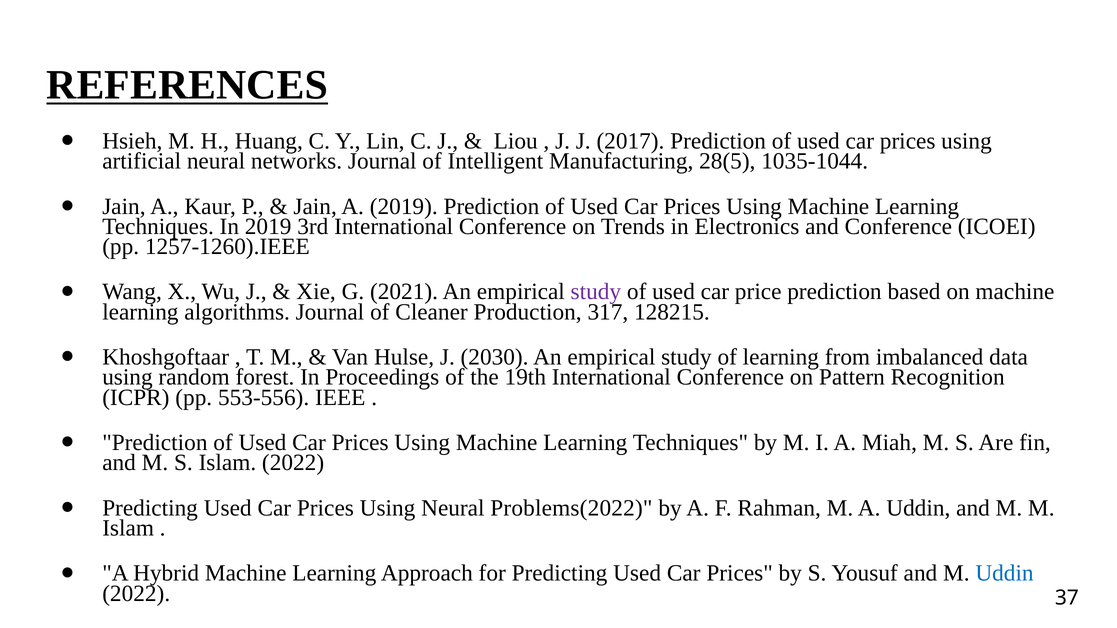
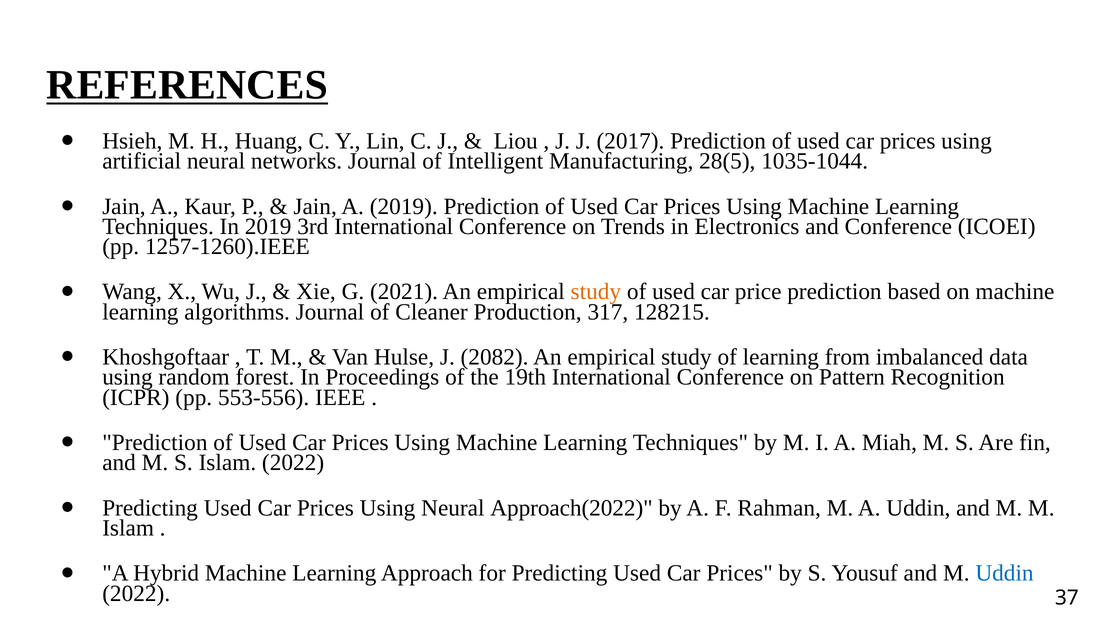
study at (596, 292) colour: purple -> orange
2030: 2030 -> 2082
Problems(2022: Problems(2022 -> Approach(2022
